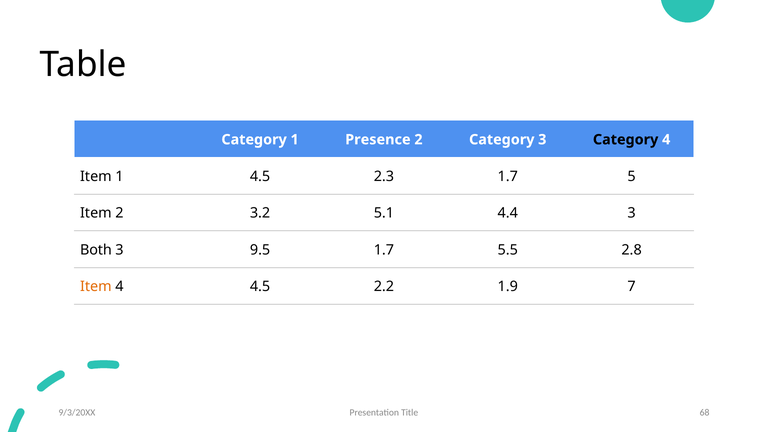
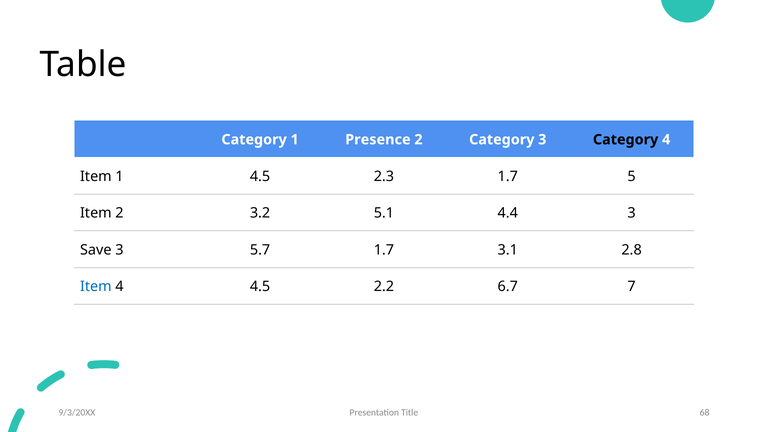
Both: Both -> Save
9.5: 9.5 -> 5.7
5.5: 5.5 -> 3.1
Item at (96, 287) colour: orange -> blue
1.9: 1.9 -> 6.7
